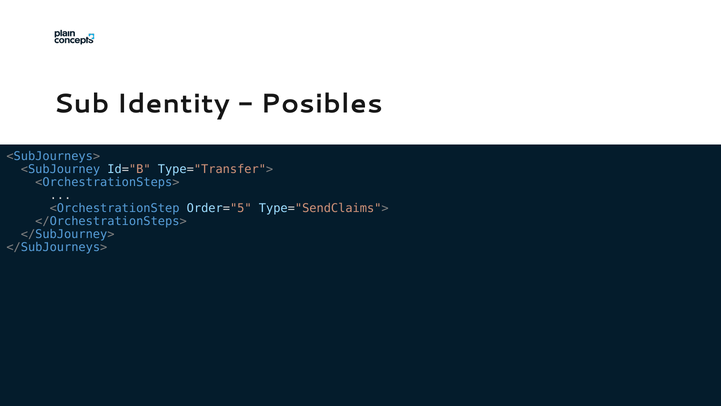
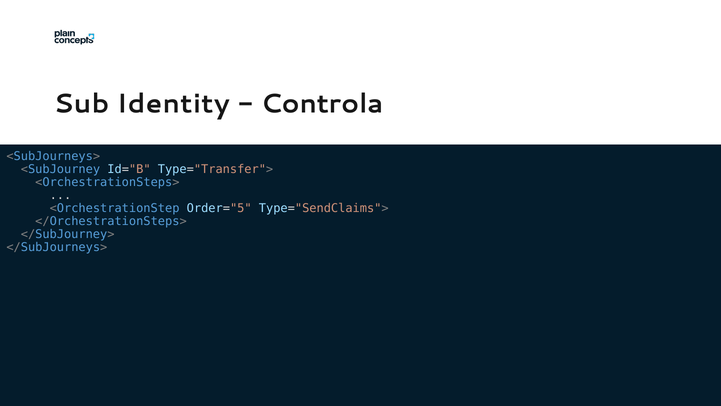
Posibles: Posibles -> Controla
